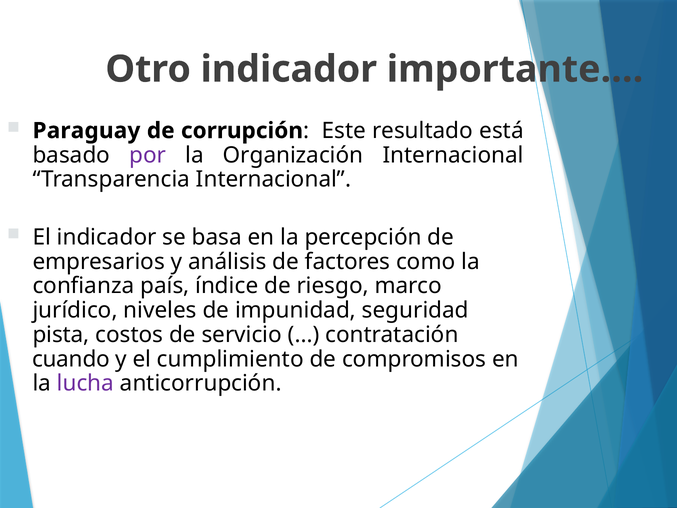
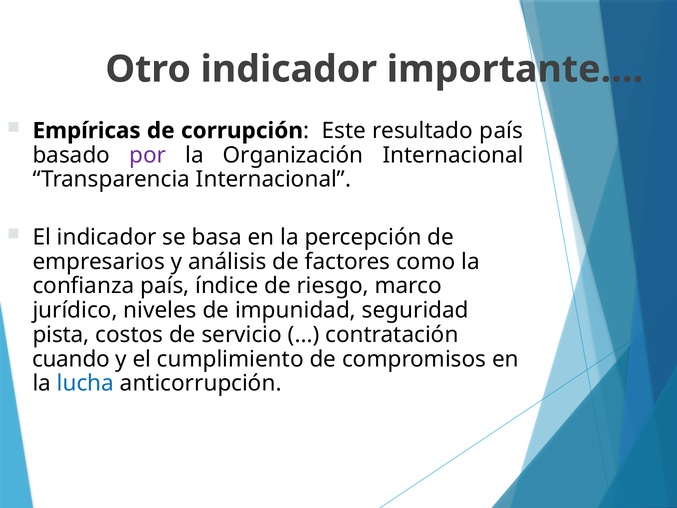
Paraguay: Paraguay -> Empíricas
resultado está: está -> país
lucha colour: purple -> blue
